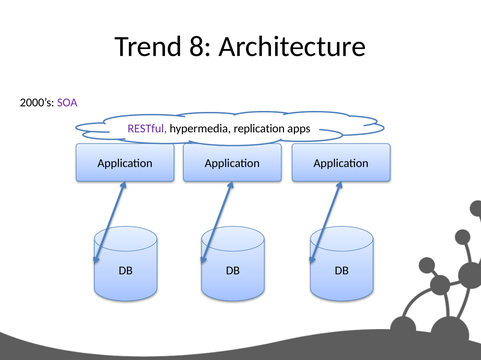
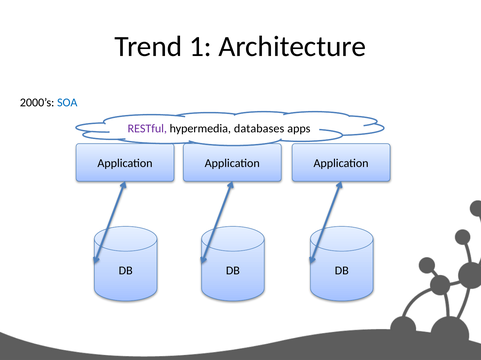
8: 8 -> 1
SOA colour: purple -> blue
replication: replication -> databases
